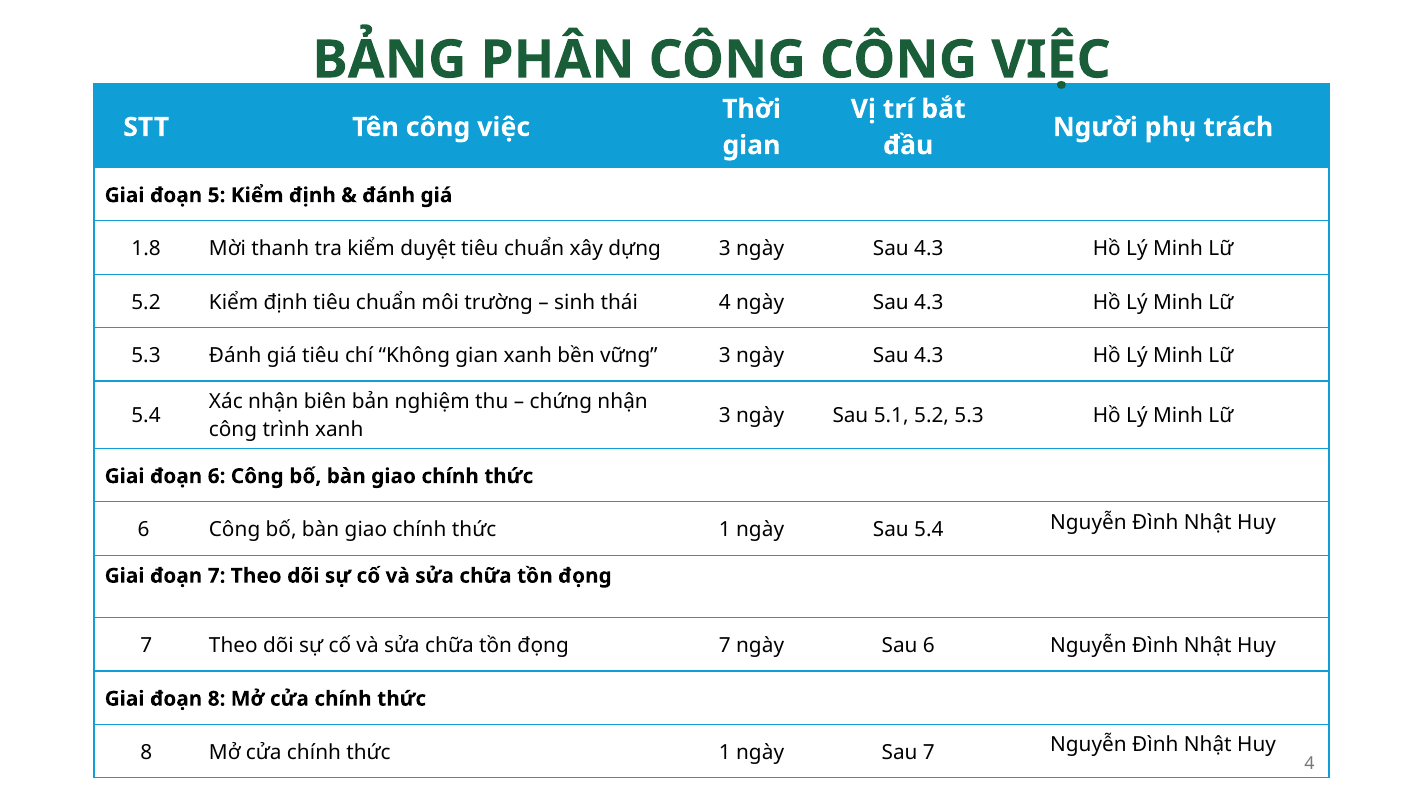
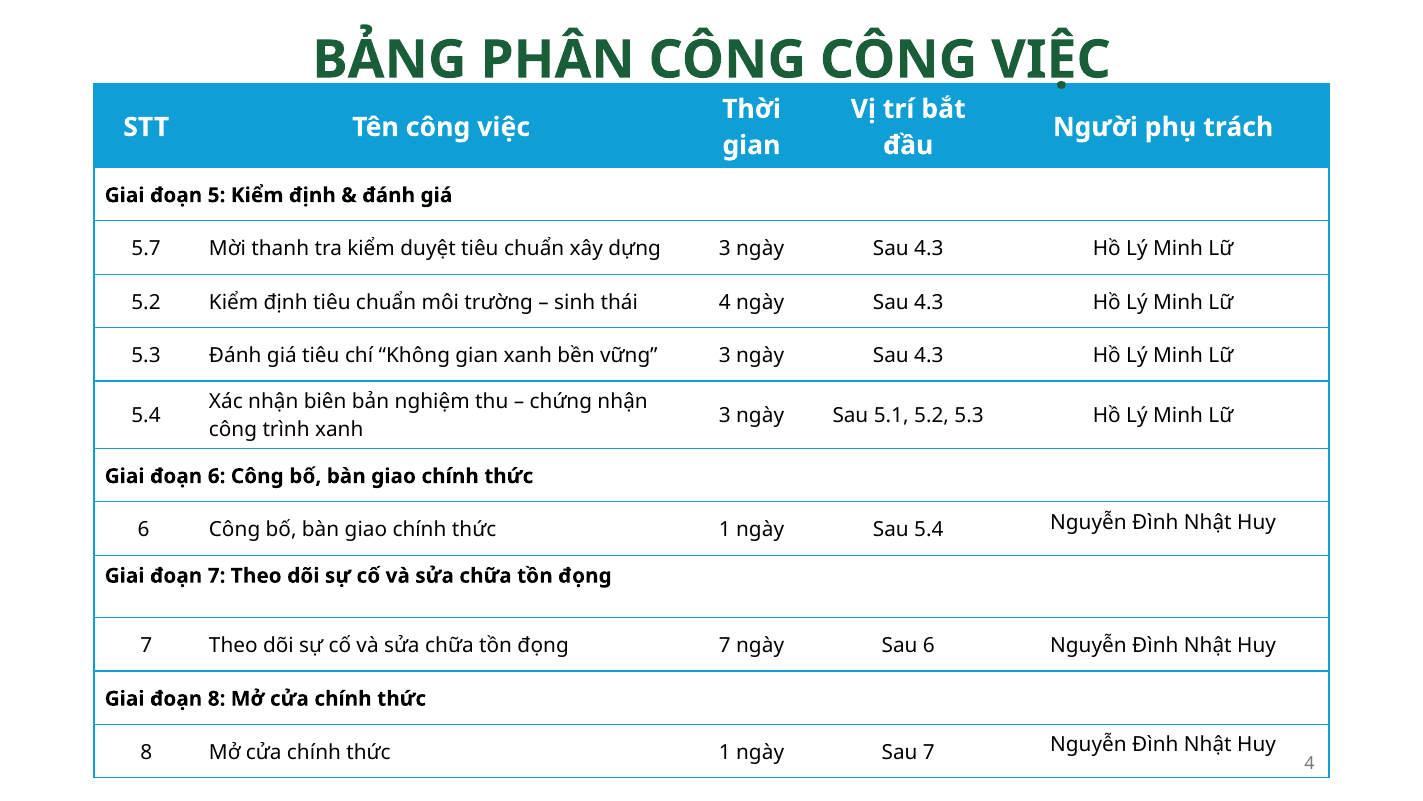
1.8: 1.8 -> 5.7
